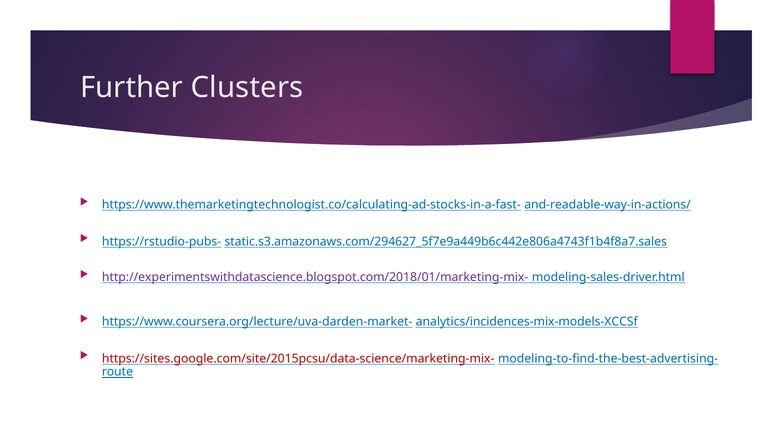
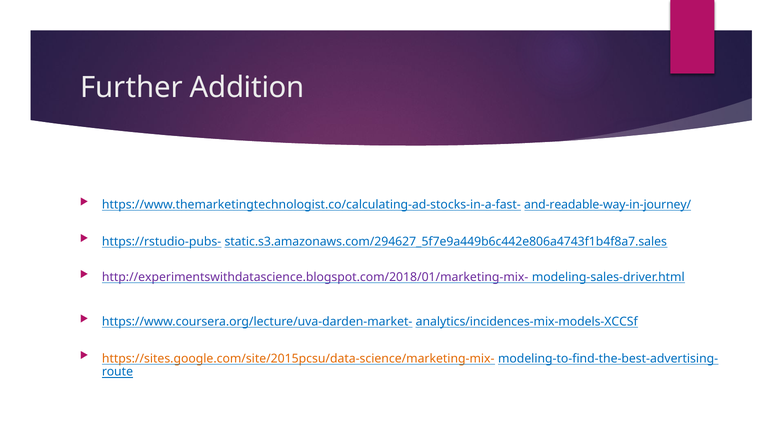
Clusters: Clusters -> Addition
and-readable-way-in-actions/: and-readable-way-in-actions/ -> and-readable-way-in-journey/
https://sites.google.com/site/2015pcsu/data-science/marketing-mix- colour: red -> orange
